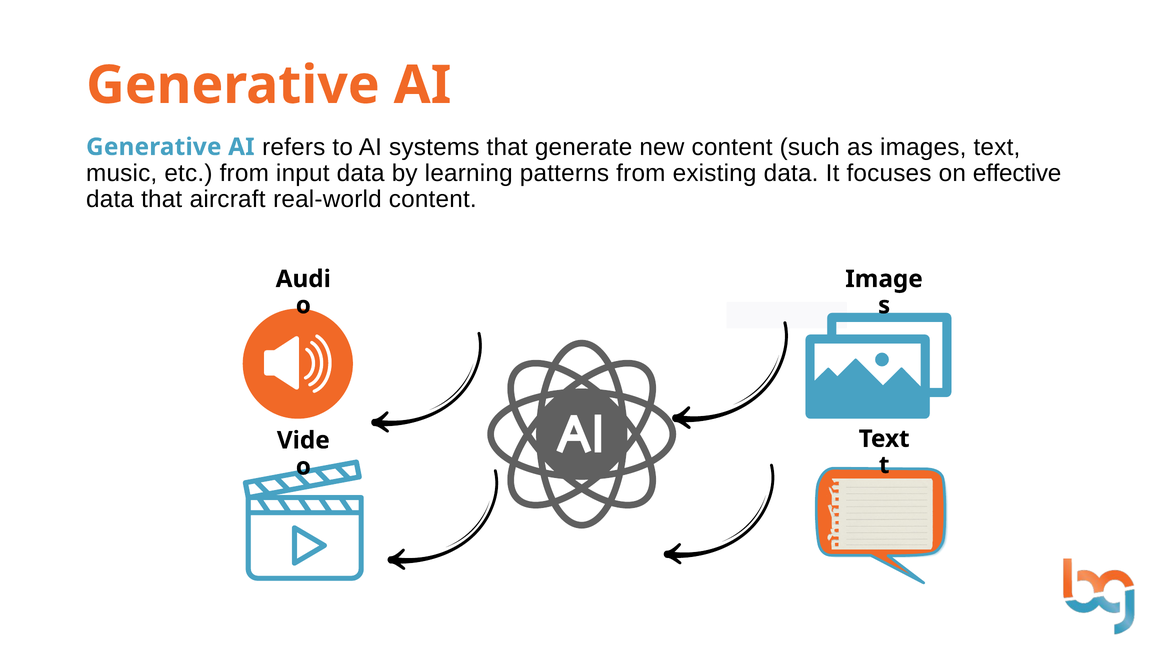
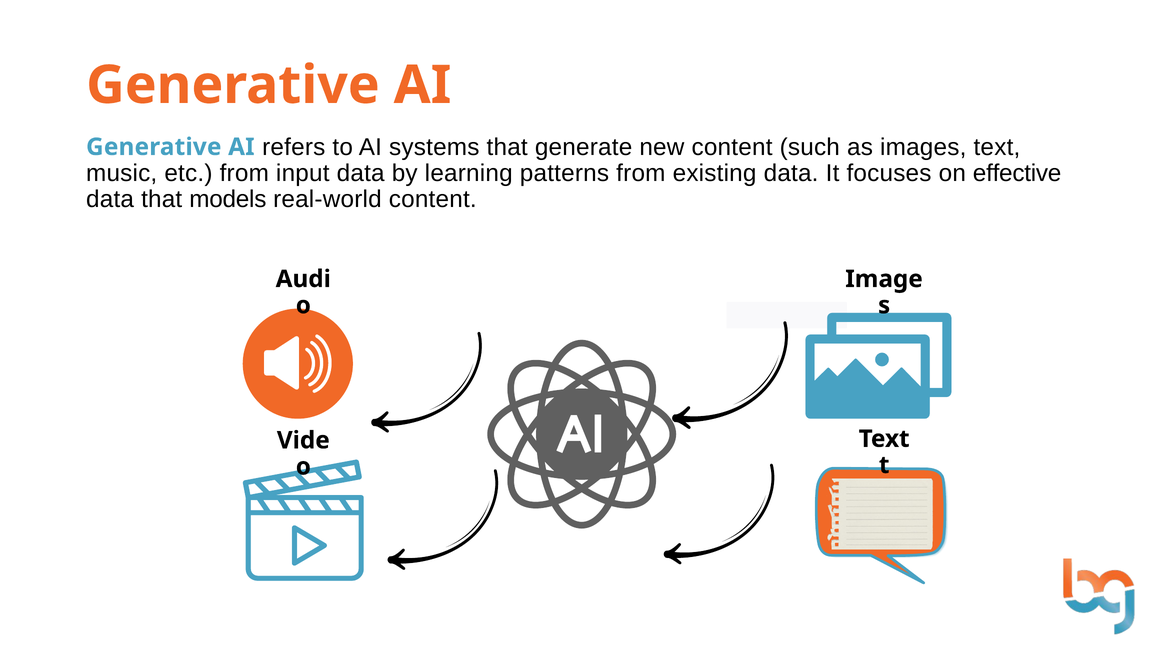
aircraft: aircraft -> models
